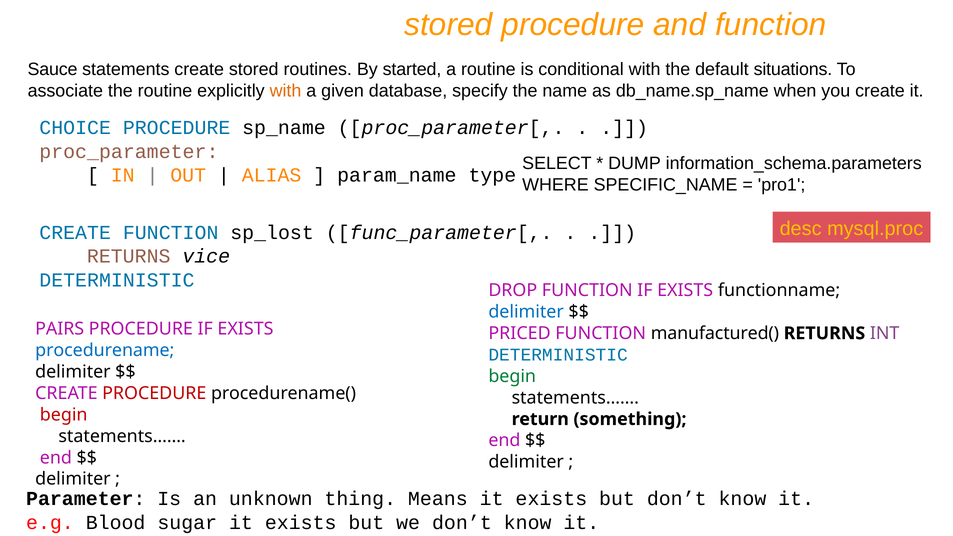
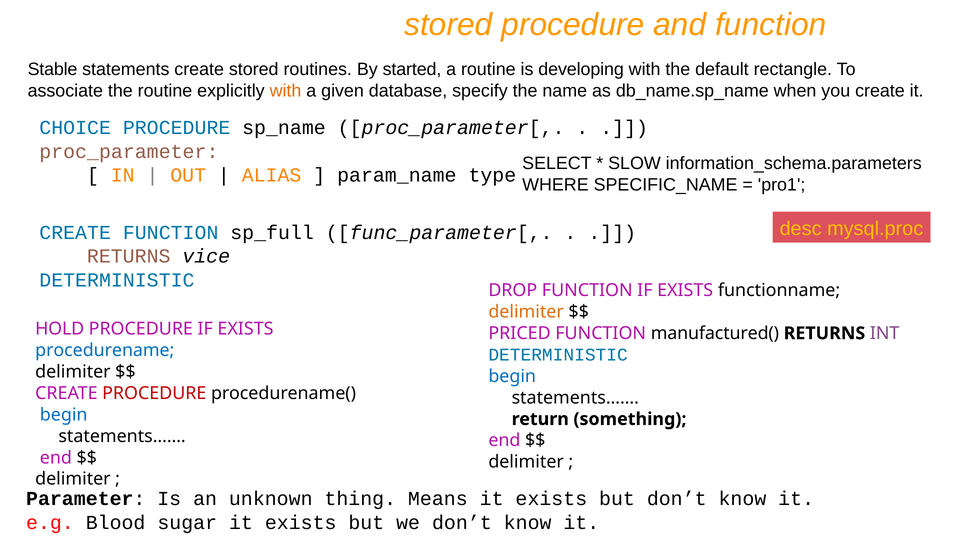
Sauce: Sauce -> Stable
conditional: conditional -> developing
situations: situations -> rectangle
DUMP: DUMP -> SLOW
sp_lost: sp_lost -> sp_full
delimiter at (526, 312) colour: blue -> orange
PAIRS: PAIRS -> HOLD
begin at (512, 376) colour: green -> blue
begin at (64, 415) colour: red -> blue
